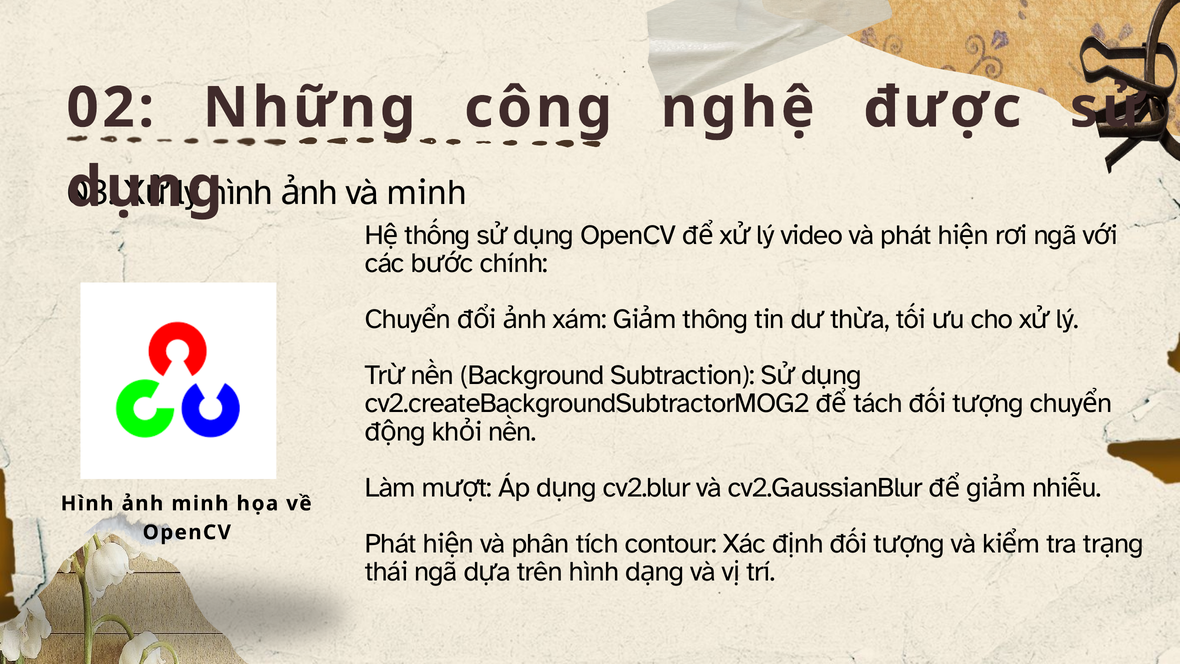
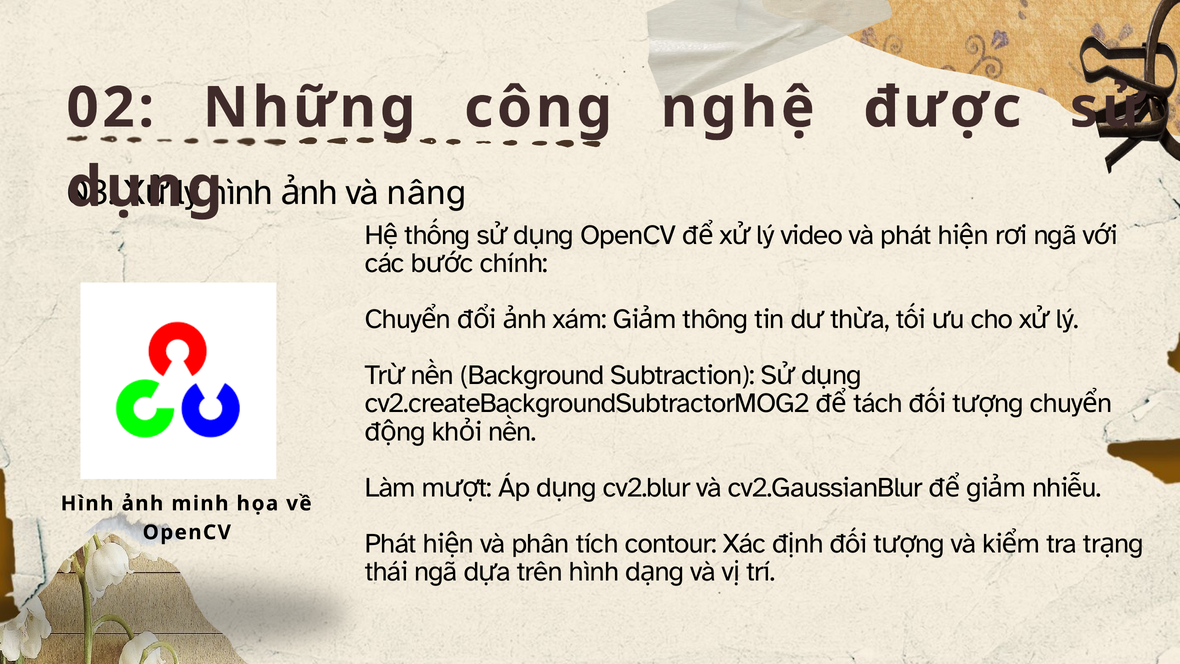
và minh: minh -> nâng
